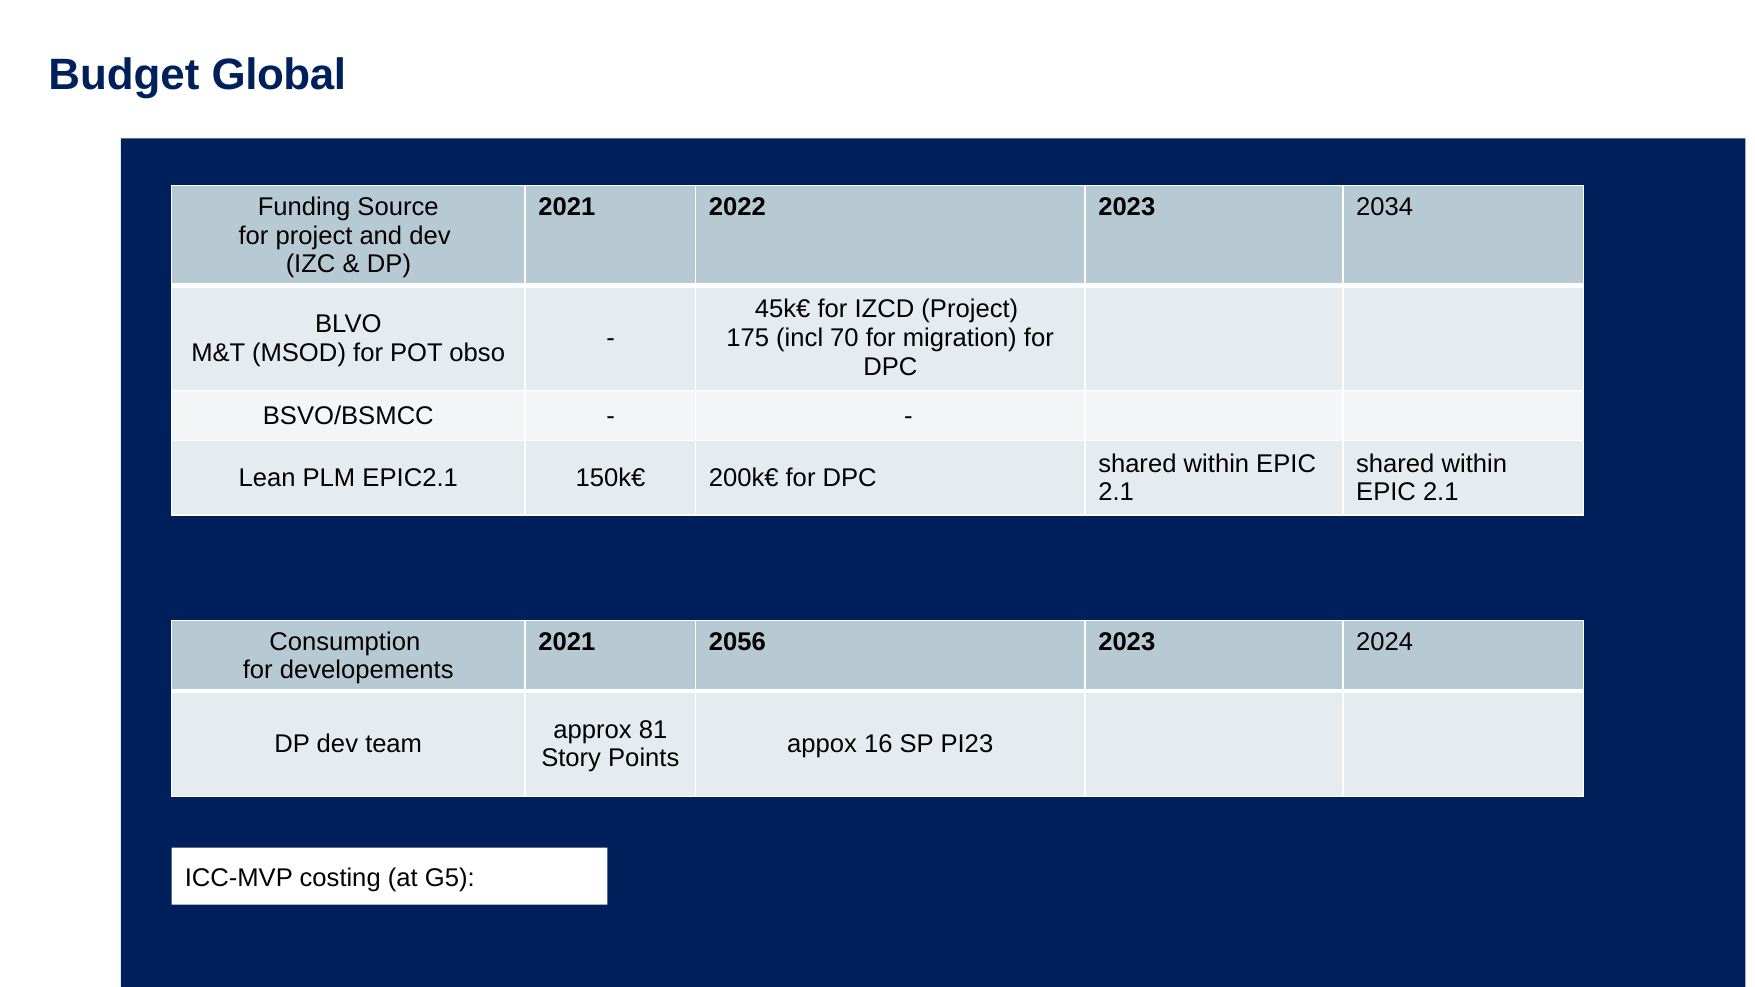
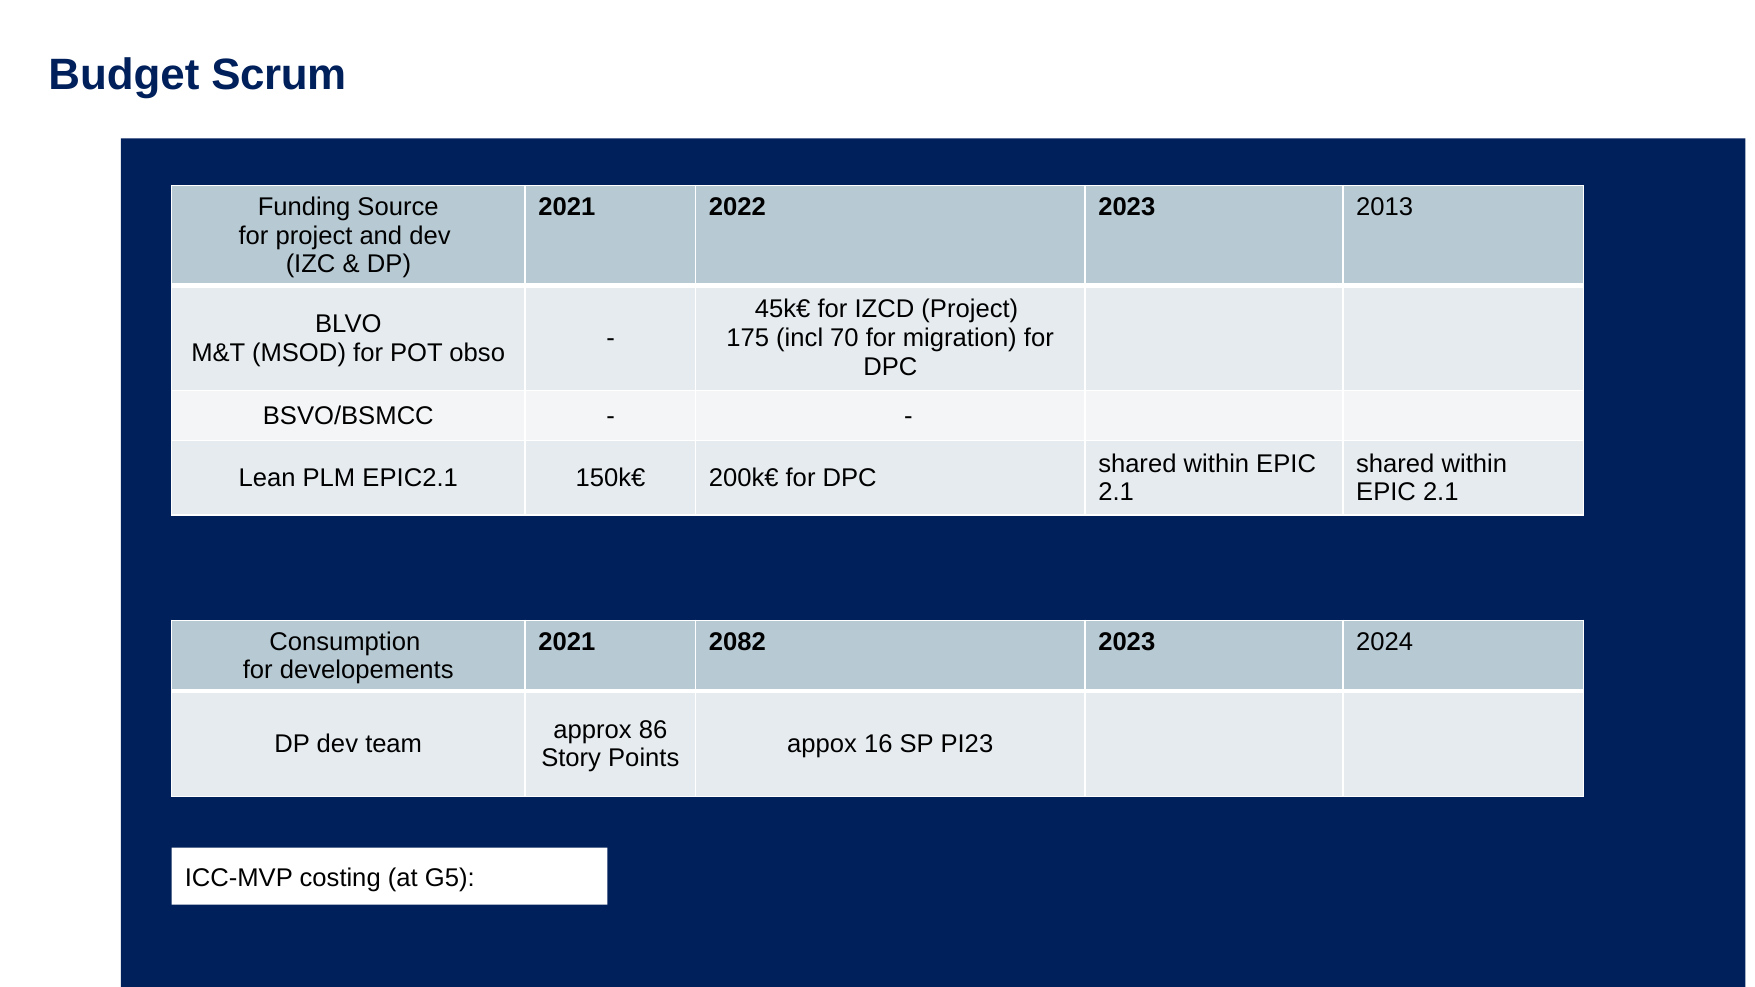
Global: Global -> Scrum
2034: 2034 -> 2013
2056: 2056 -> 2082
81: 81 -> 86
